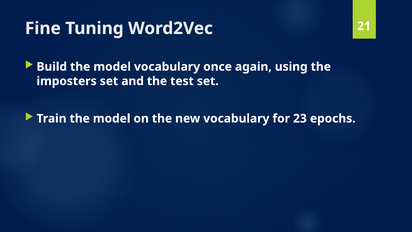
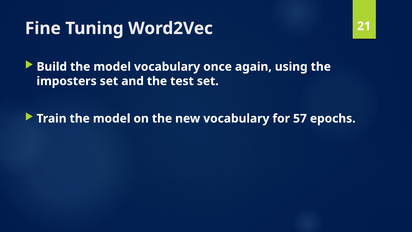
23: 23 -> 57
